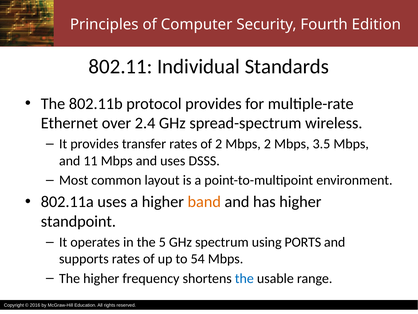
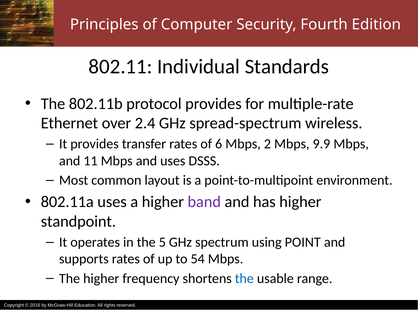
of 2: 2 -> 6
3.5: 3.5 -> 9.9
band colour: orange -> purple
PORTS: PORTS -> POINT
